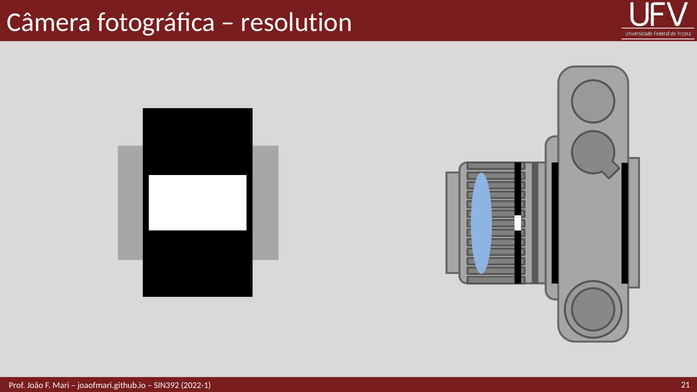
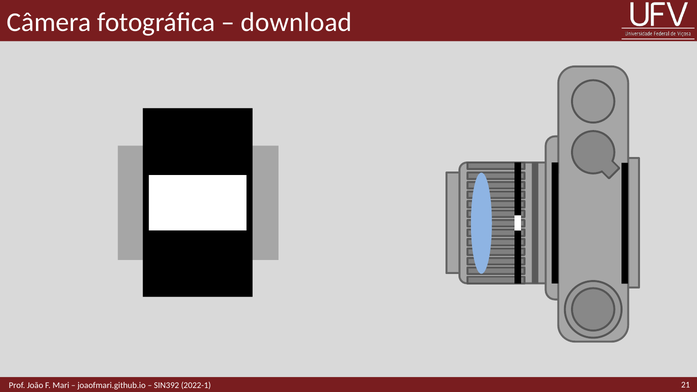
resolution: resolution -> download
